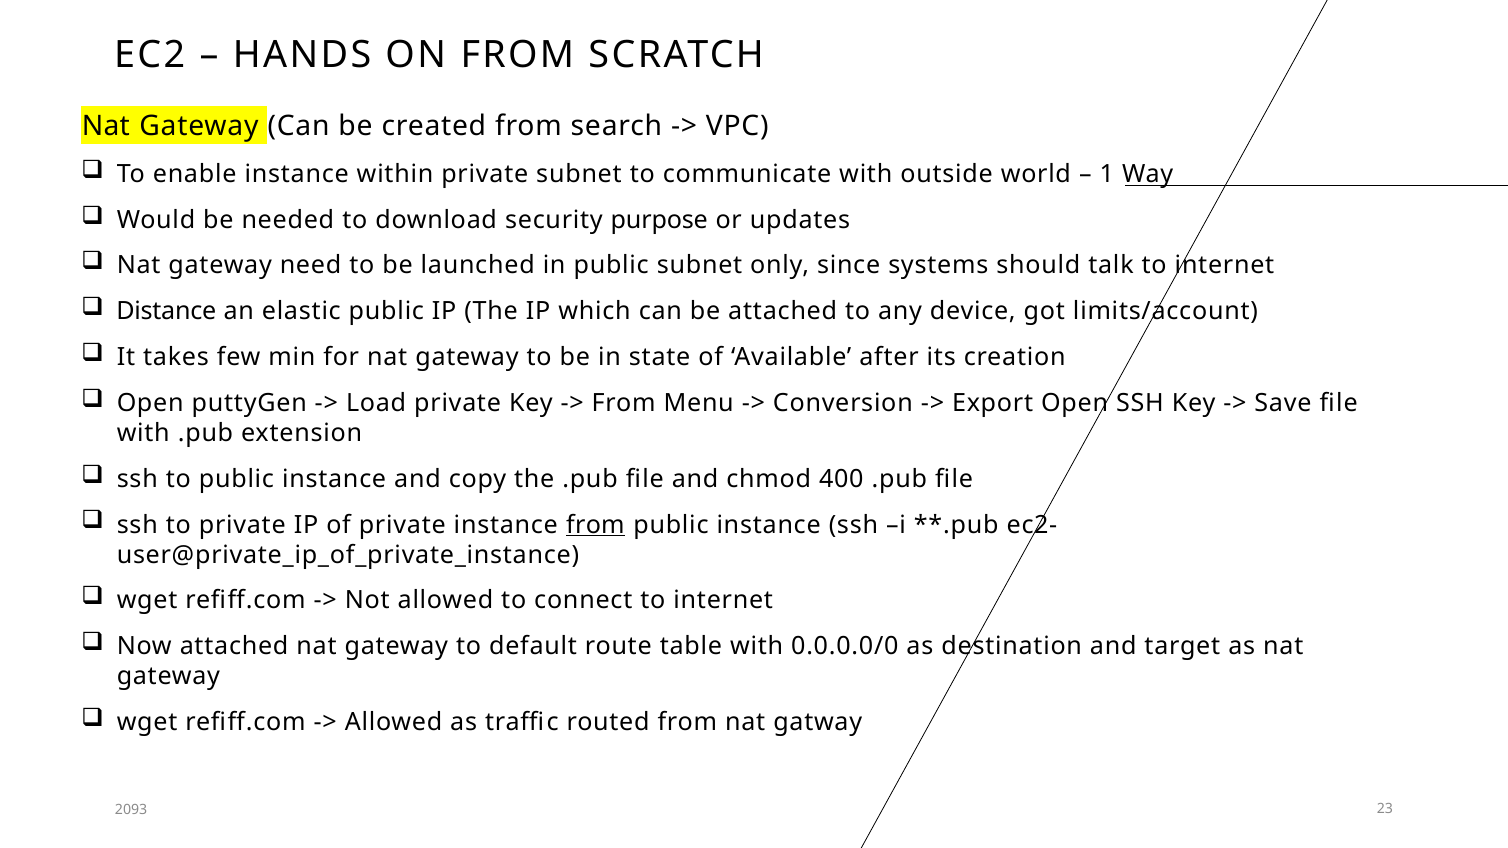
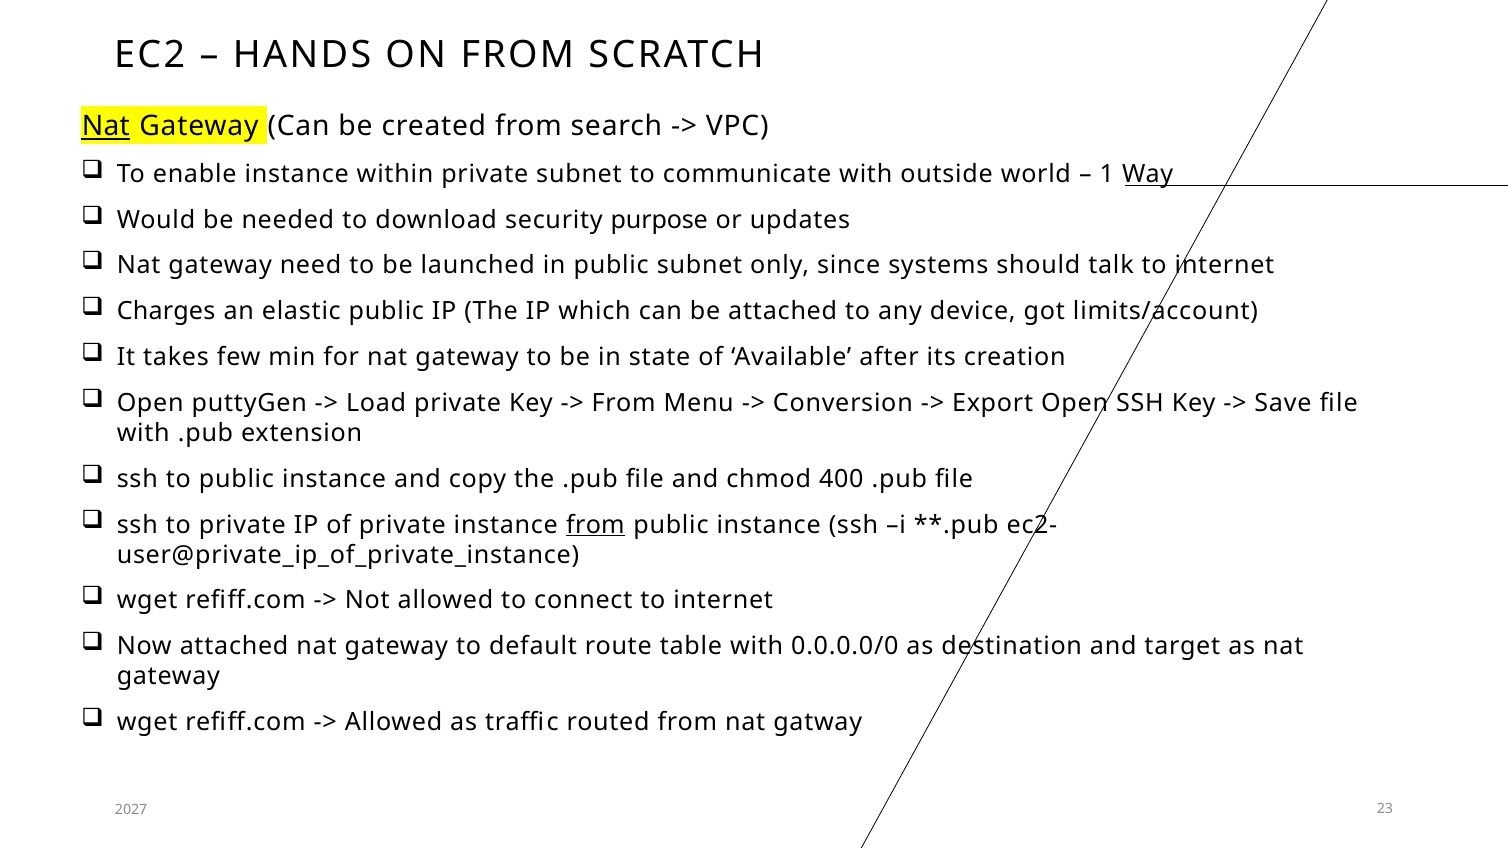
Nat at (106, 127) underline: none -> present
Distance: Distance -> Charges
2093: 2093 -> 2027
